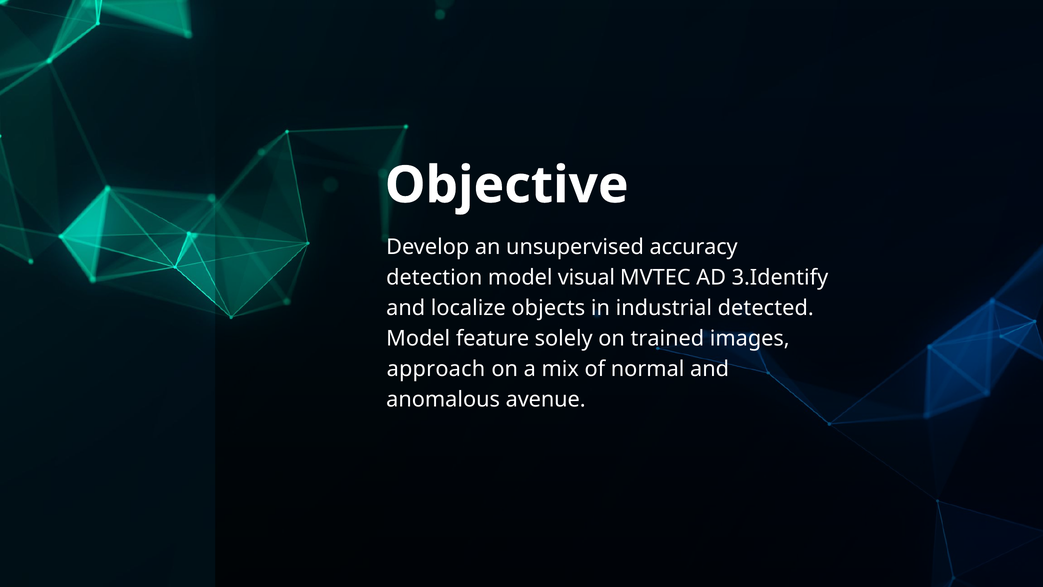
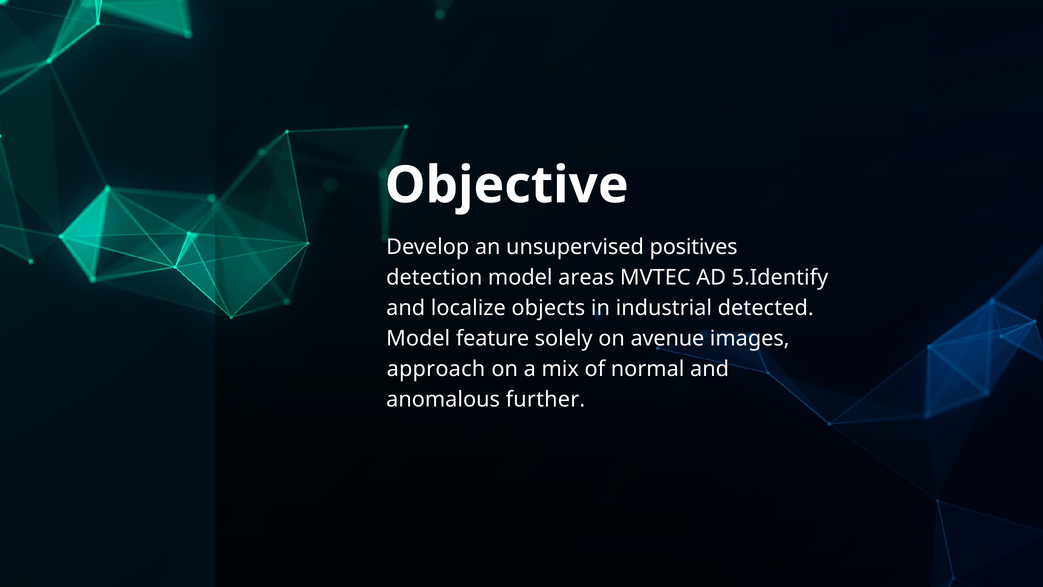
accuracy: accuracy -> positives
visual: visual -> areas
3.Identify: 3.Identify -> 5.Identify
trained: trained -> avenue
avenue: avenue -> further
